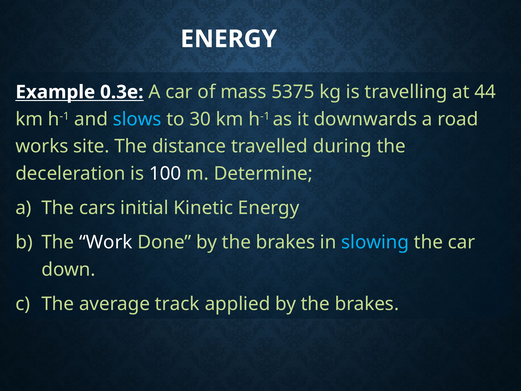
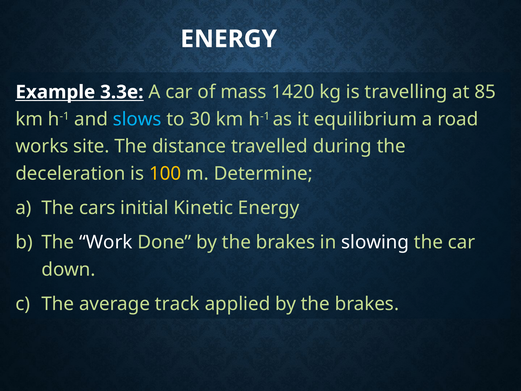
0.3e: 0.3e -> 3.3e
5375: 5375 -> 1420
44: 44 -> 85
downwards: downwards -> equilibrium
100 colour: white -> yellow
slowing colour: light blue -> white
